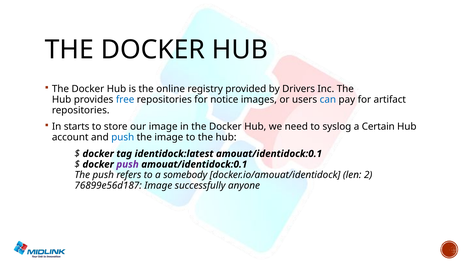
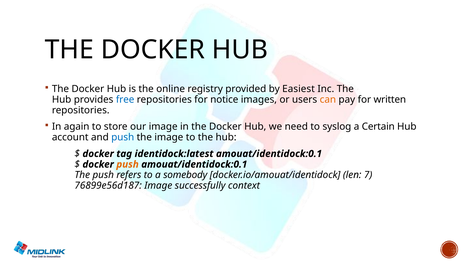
Drivers: Drivers -> Easiest
can colour: blue -> orange
artifact: artifact -> written
starts: starts -> again
push at (128, 164) colour: purple -> orange
2: 2 -> 7
anyone: anyone -> context
